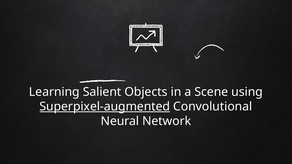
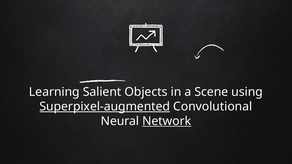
Network underline: none -> present
